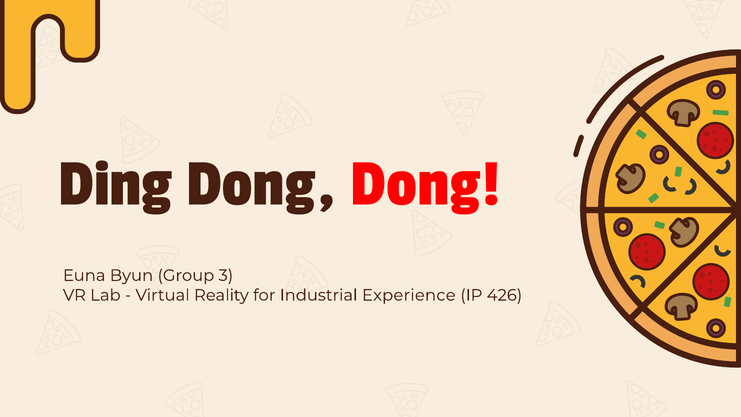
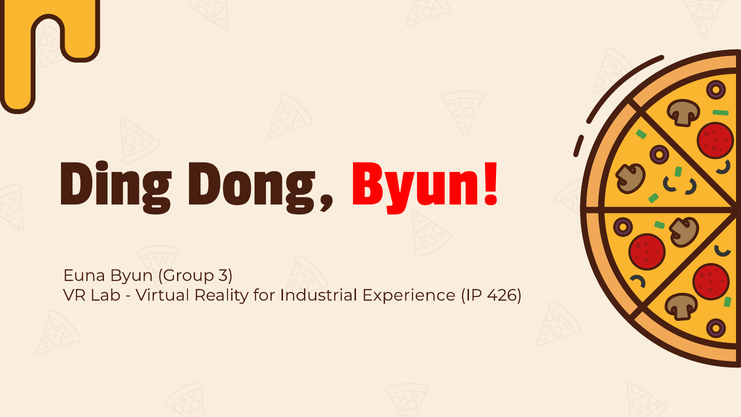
Dong Dong: Dong -> Byun
